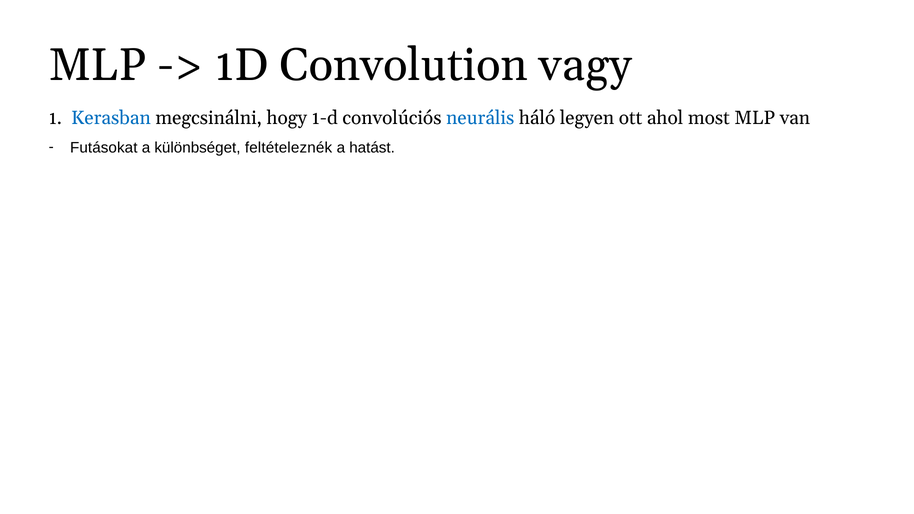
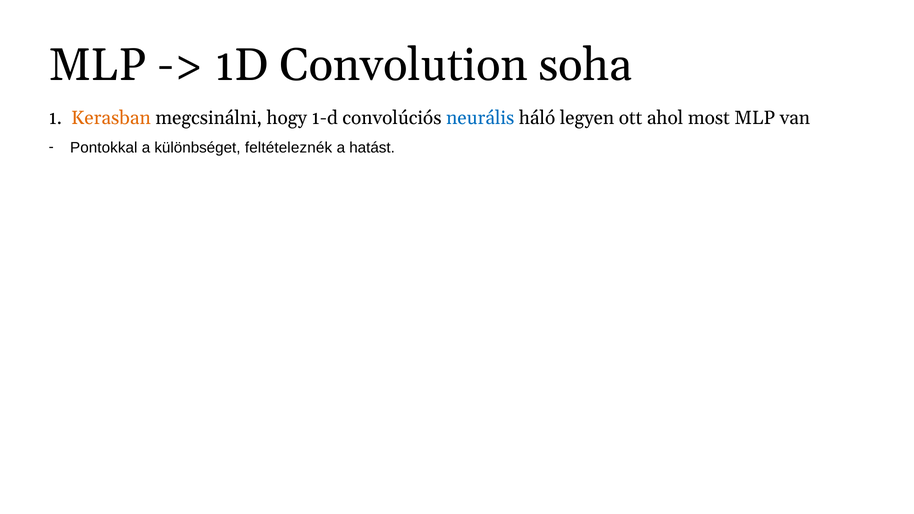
vagy: vagy -> soha
Kerasban colour: blue -> orange
Futásokat: Futásokat -> Pontokkal
